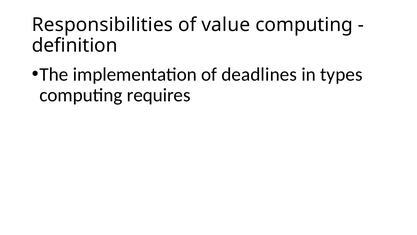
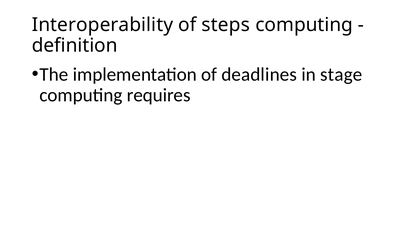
Responsibilities: Responsibilities -> Interoperability
value: value -> steps
types: types -> stage
